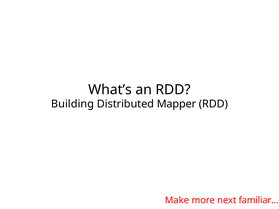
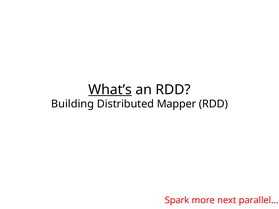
What’s underline: none -> present
Make: Make -> Spark
familiar…: familiar… -> parallel…
